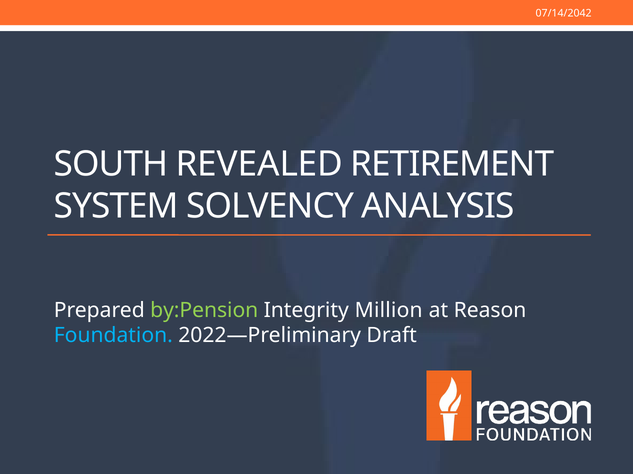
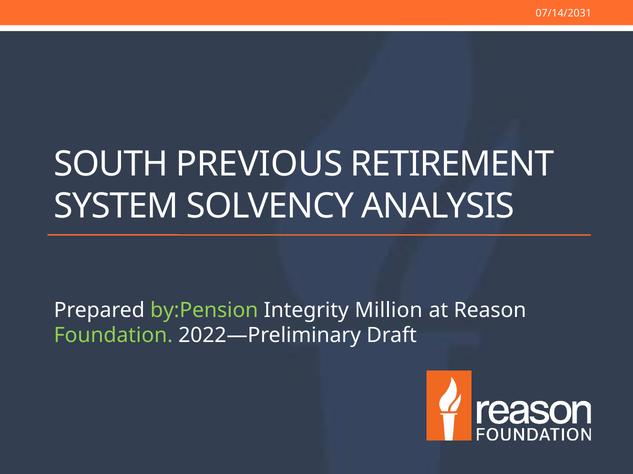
07/14/2042: 07/14/2042 -> 07/14/2031
REVEALED: REVEALED -> PREVIOUS
Foundation colour: light blue -> light green
